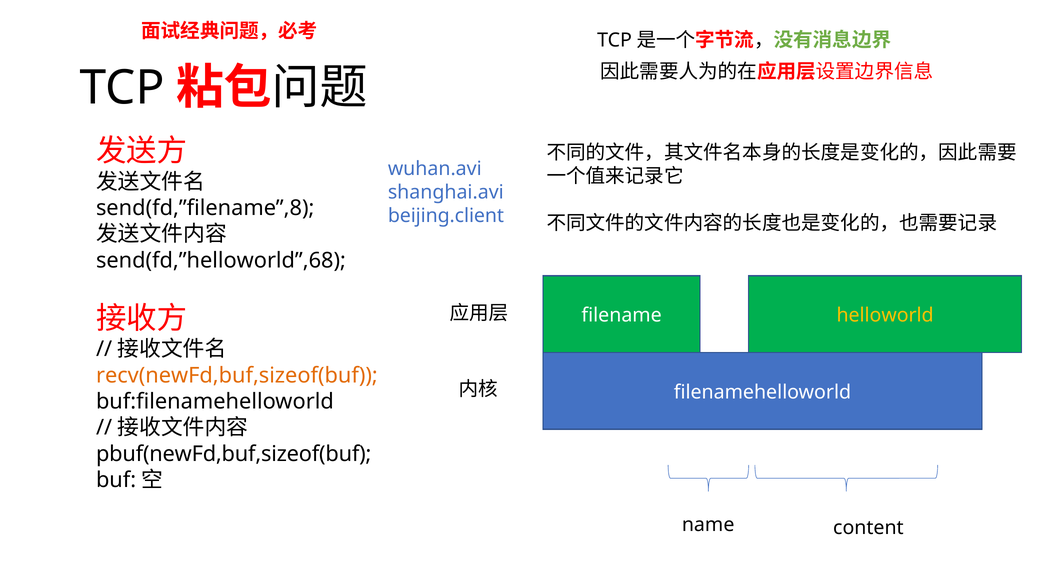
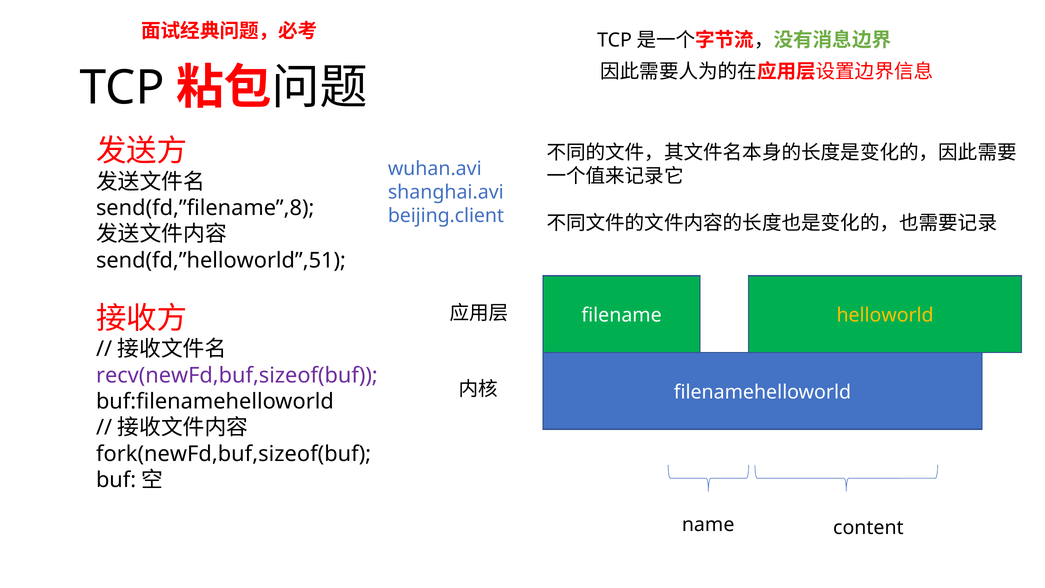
send(fd,”helloworld”,68: send(fd,”helloworld”,68 -> send(fd,”helloworld”,51
recv(newFd,buf,sizeof(buf colour: orange -> purple
pbuf(newFd,buf,sizeof(buf: pbuf(newFd,buf,sizeof(buf -> fork(newFd,buf,sizeof(buf
